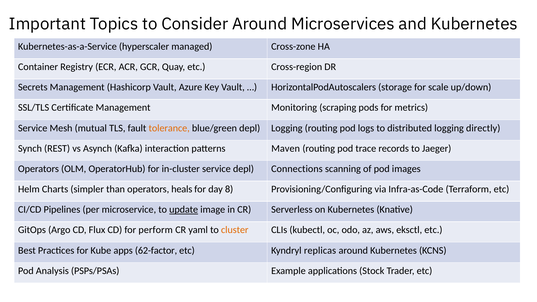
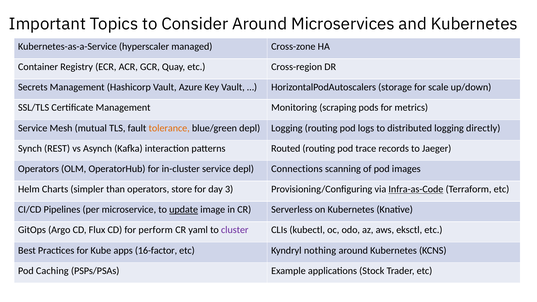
Maven: Maven -> Routed
heals: heals -> store
8: 8 -> 3
Infra-as-Code underline: none -> present
cluster colour: orange -> purple
62-factor: 62-factor -> 16-factor
replicas: replicas -> nothing
Analysis: Analysis -> Caching
